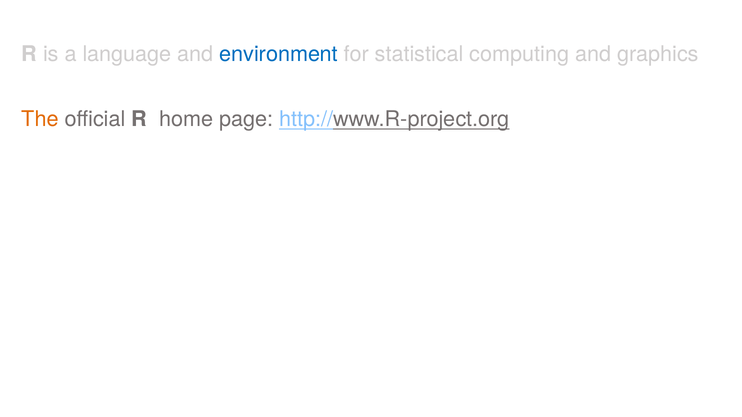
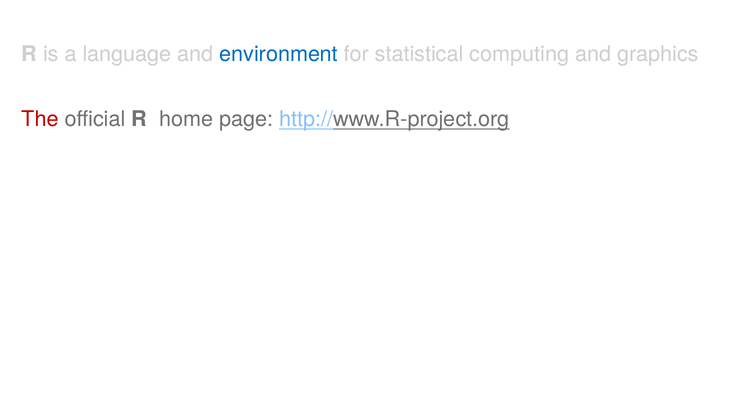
The colour: orange -> red
